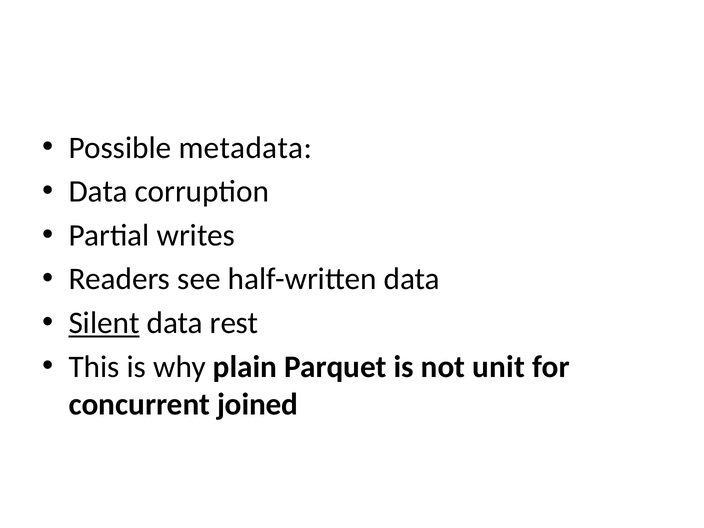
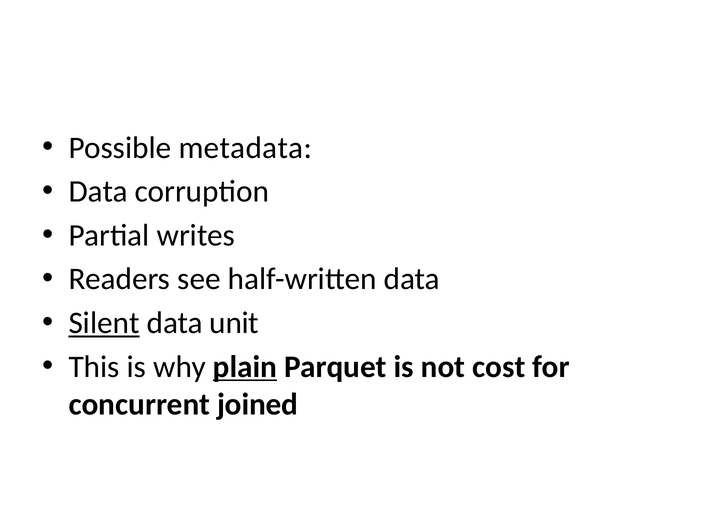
rest: rest -> unit
plain underline: none -> present
unit: unit -> cost
